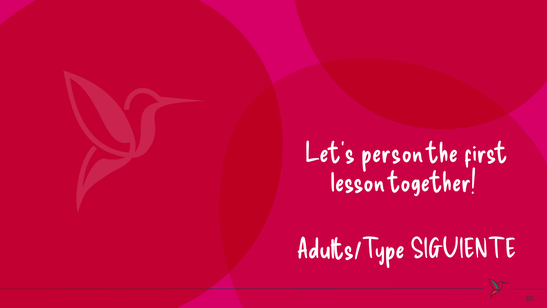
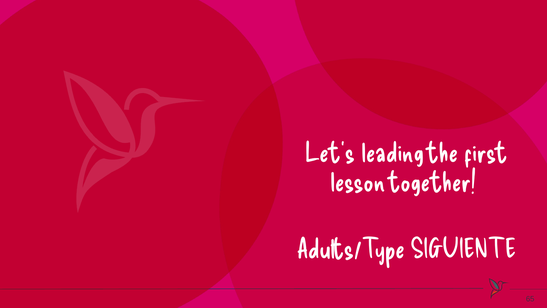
person: person -> leading
